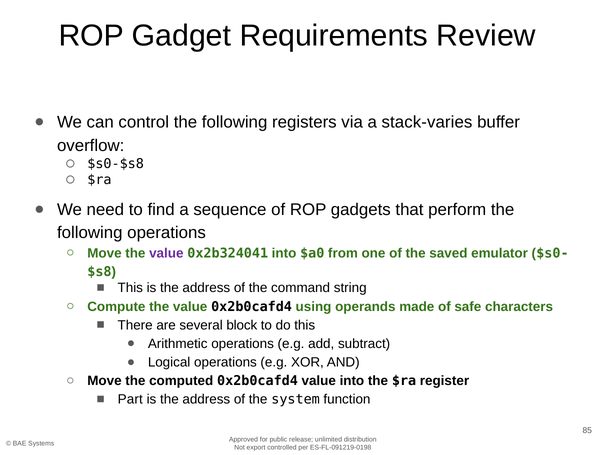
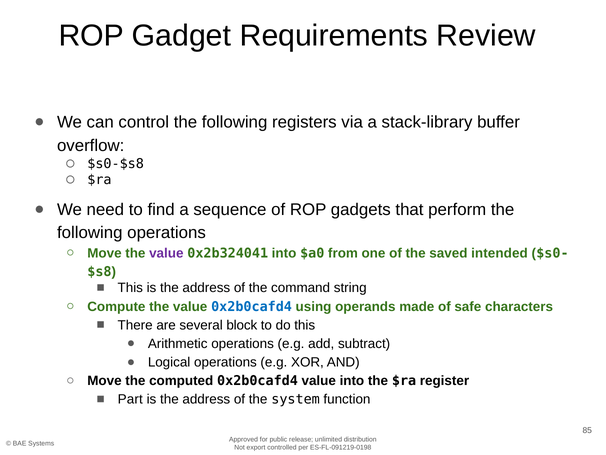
stack-varies: stack-varies -> stack-library
emulator: emulator -> intended
0x2b0cafd4 at (252, 306) colour: black -> blue
